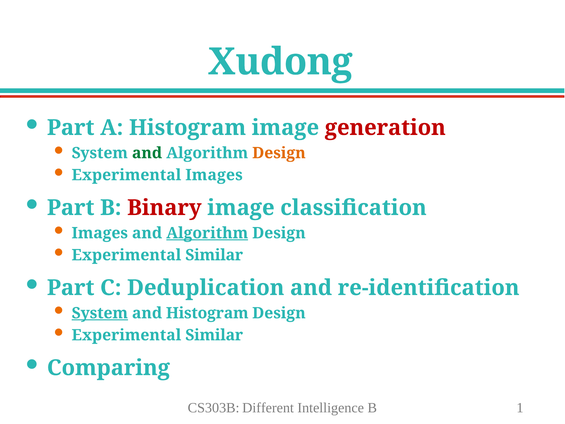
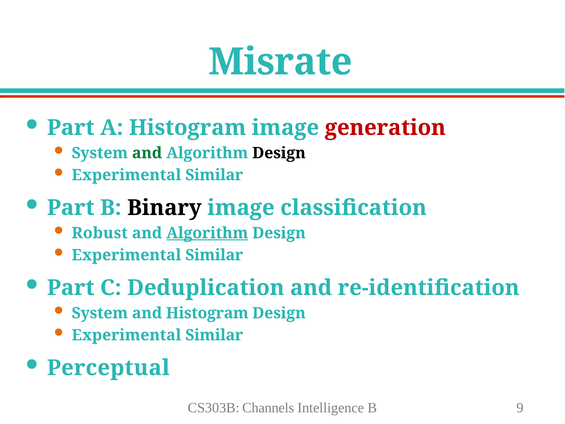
Xudong: Xudong -> Misrate
Design at (279, 153) colour: orange -> black
Images at (214, 175): Images -> Similar
Binary colour: red -> black
Images at (100, 233): Images -> Robust
System at (100, 313) underline: present -> none
Comparing: Comparing -> Perceptual
Different: Different -> Channels
1: 1 -> 9
